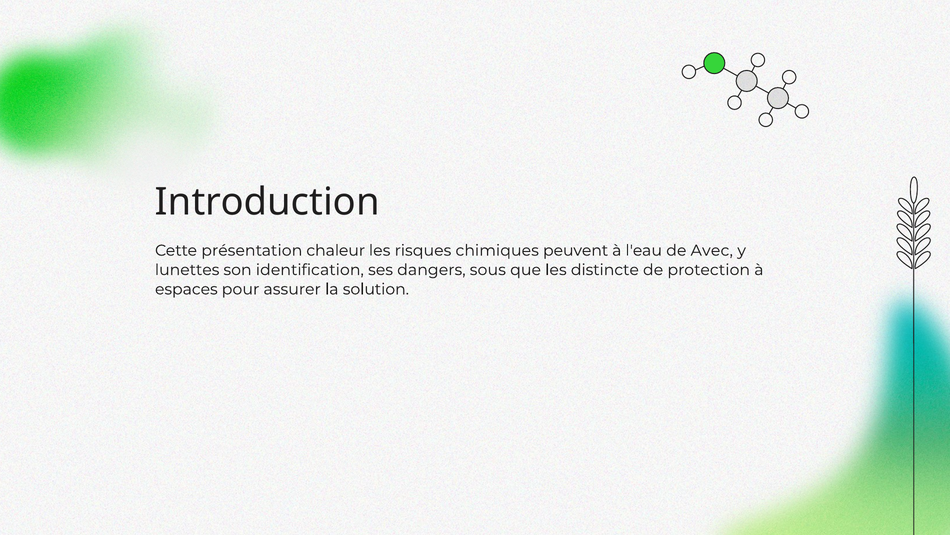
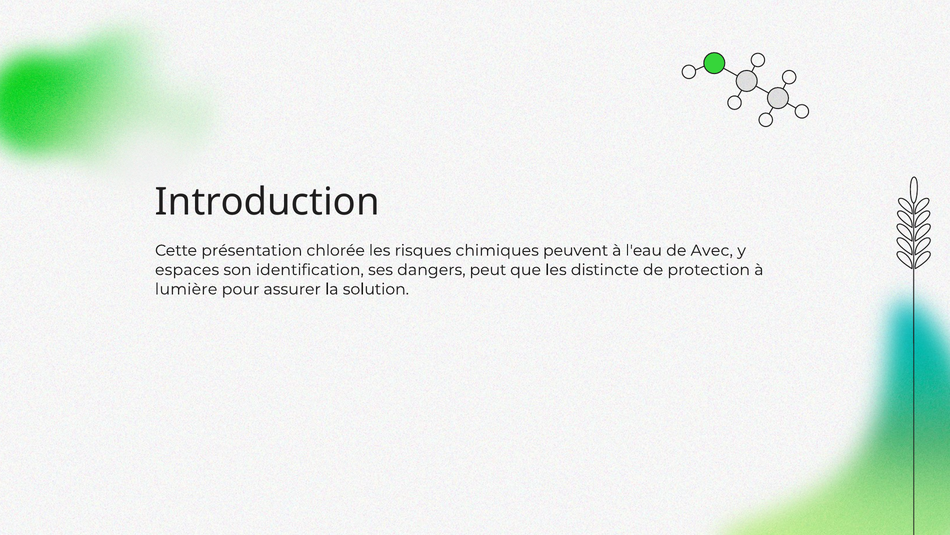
chaleur: chaleur -> chlorée
lunettes: lunettes -> espaces
sous: sous -> peut
espaces: espaces -> lumière
